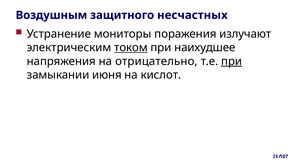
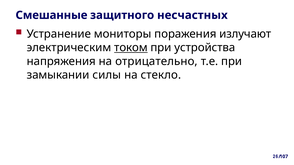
Воздушным: Воздушным -> Смешанные
наихудшее: наихудшее -> устройства
при at (232, 61) underline: present -> none
июня: июня -> силы
кислот: кислот -> стекло
